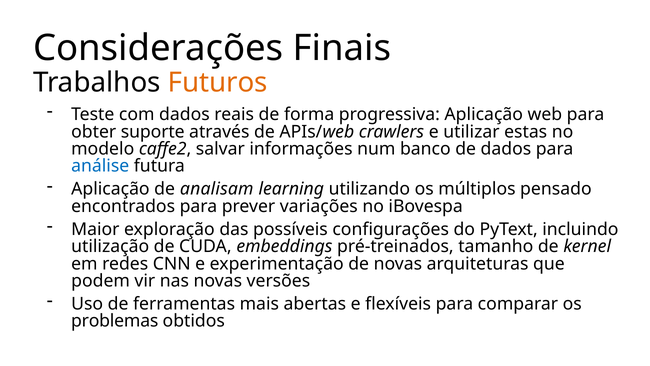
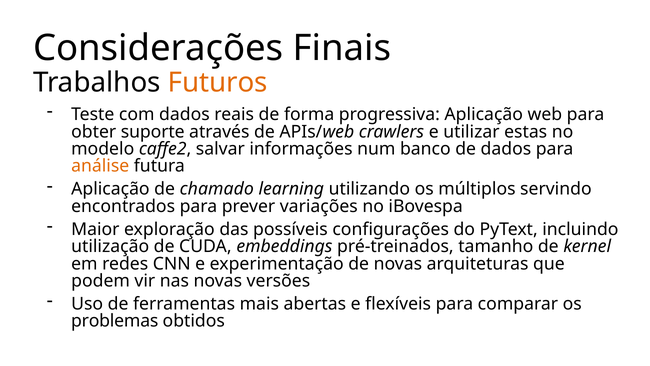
análise colour: blue -> orange
analisam: analisam -> chamado
pensado: pensado -> servindo
